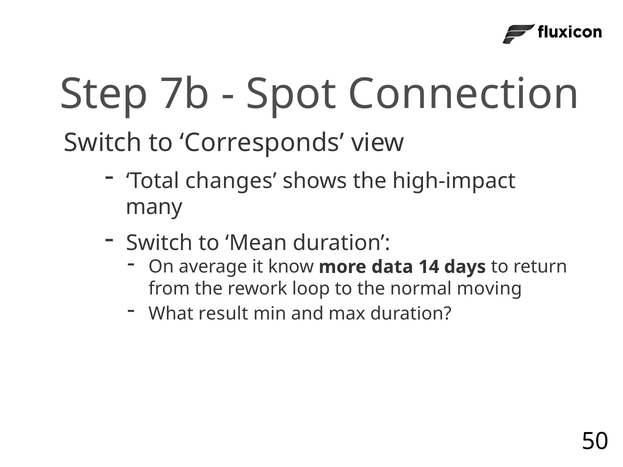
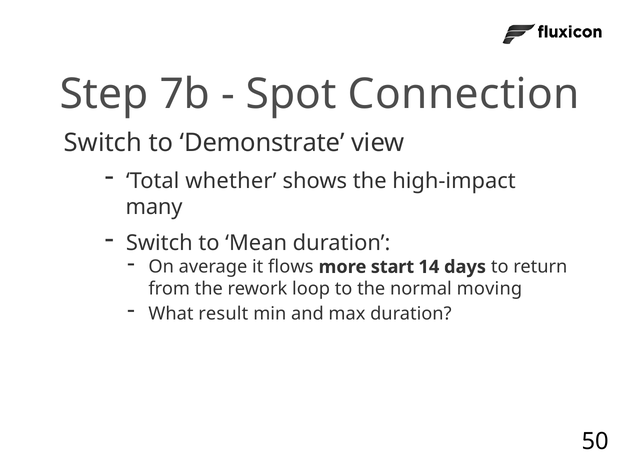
Corresponds: Corresponds -> Demonstrate
changes: changes -> whether
know: know -> flows
data: data -> start
